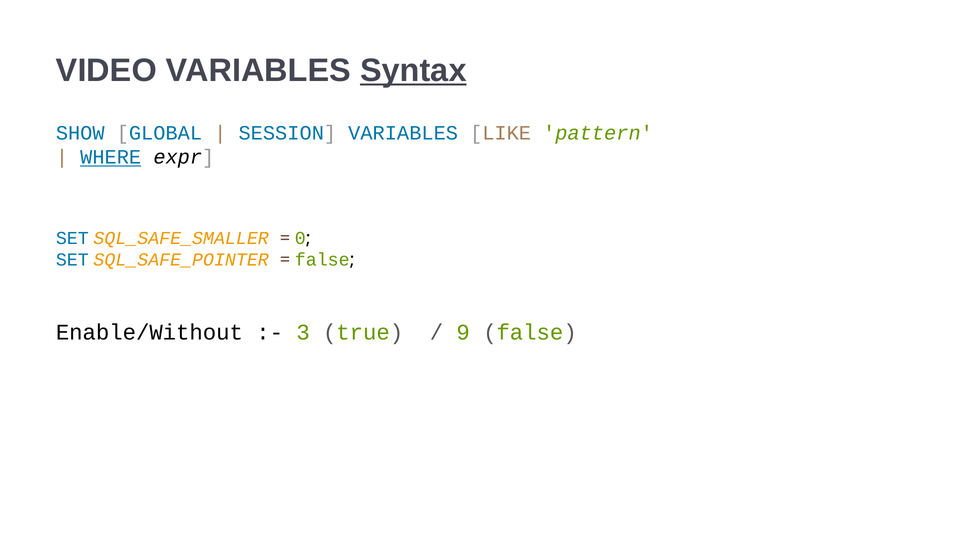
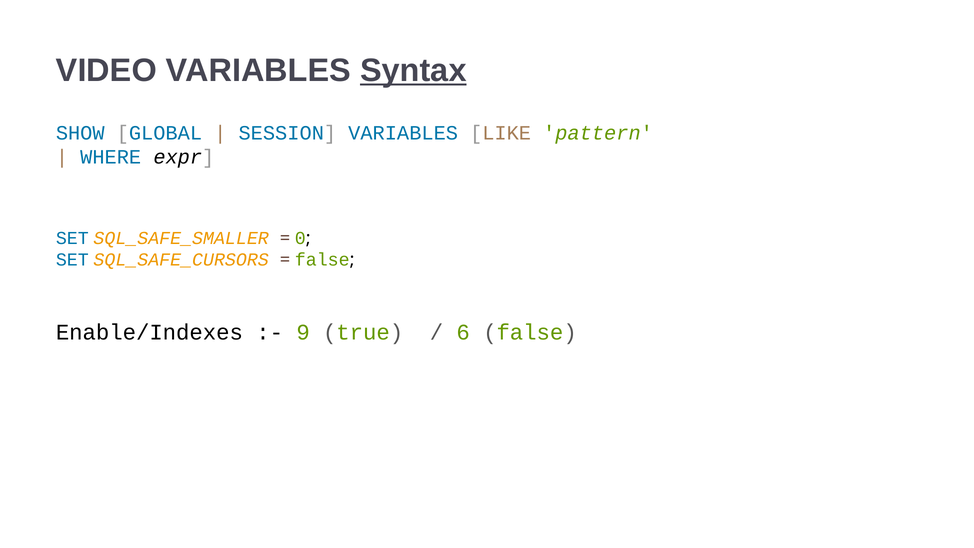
WHERE underline: present -> none
SQL_SAFE_POINTER: SQL_SAFE_POINTER -> SQL_SAFE_CURSORS
Enable/Without: Enable/Without -> Enable/Indexes
3: 3 -> 9
9: 9 -> 6
